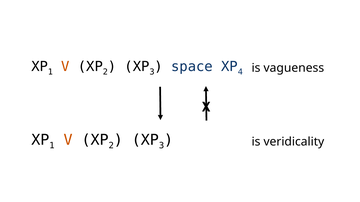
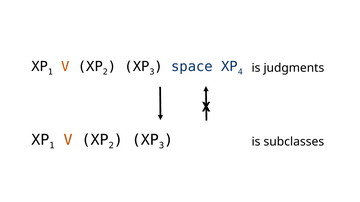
vagueness: vagueness -> judgments
veridicality: veridicality -> subclasses
